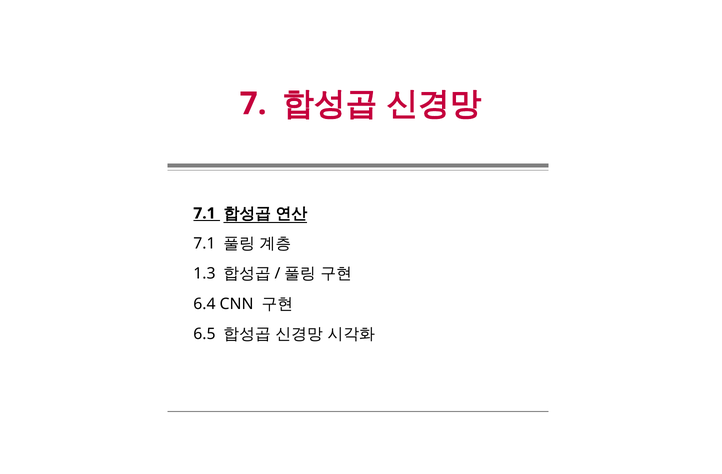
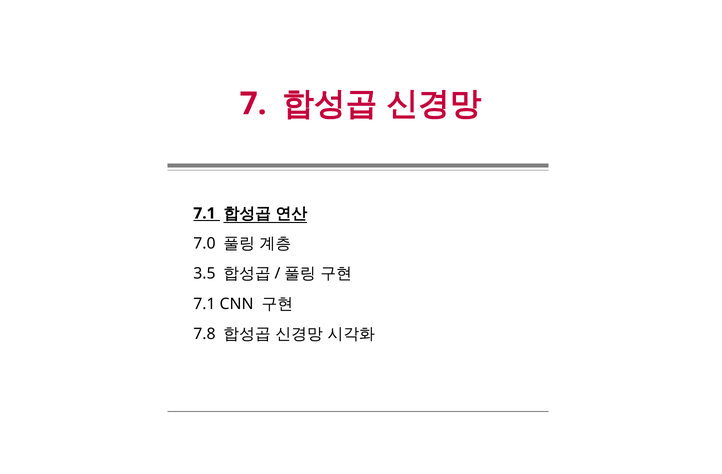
7.1 at (204, 244): 7.1 -> 7.0
1.3: 1.3 -> 3.5
6.4 at (204, 304): 6.4 -> 7.1
6.5: 6.5 -> 7.8
